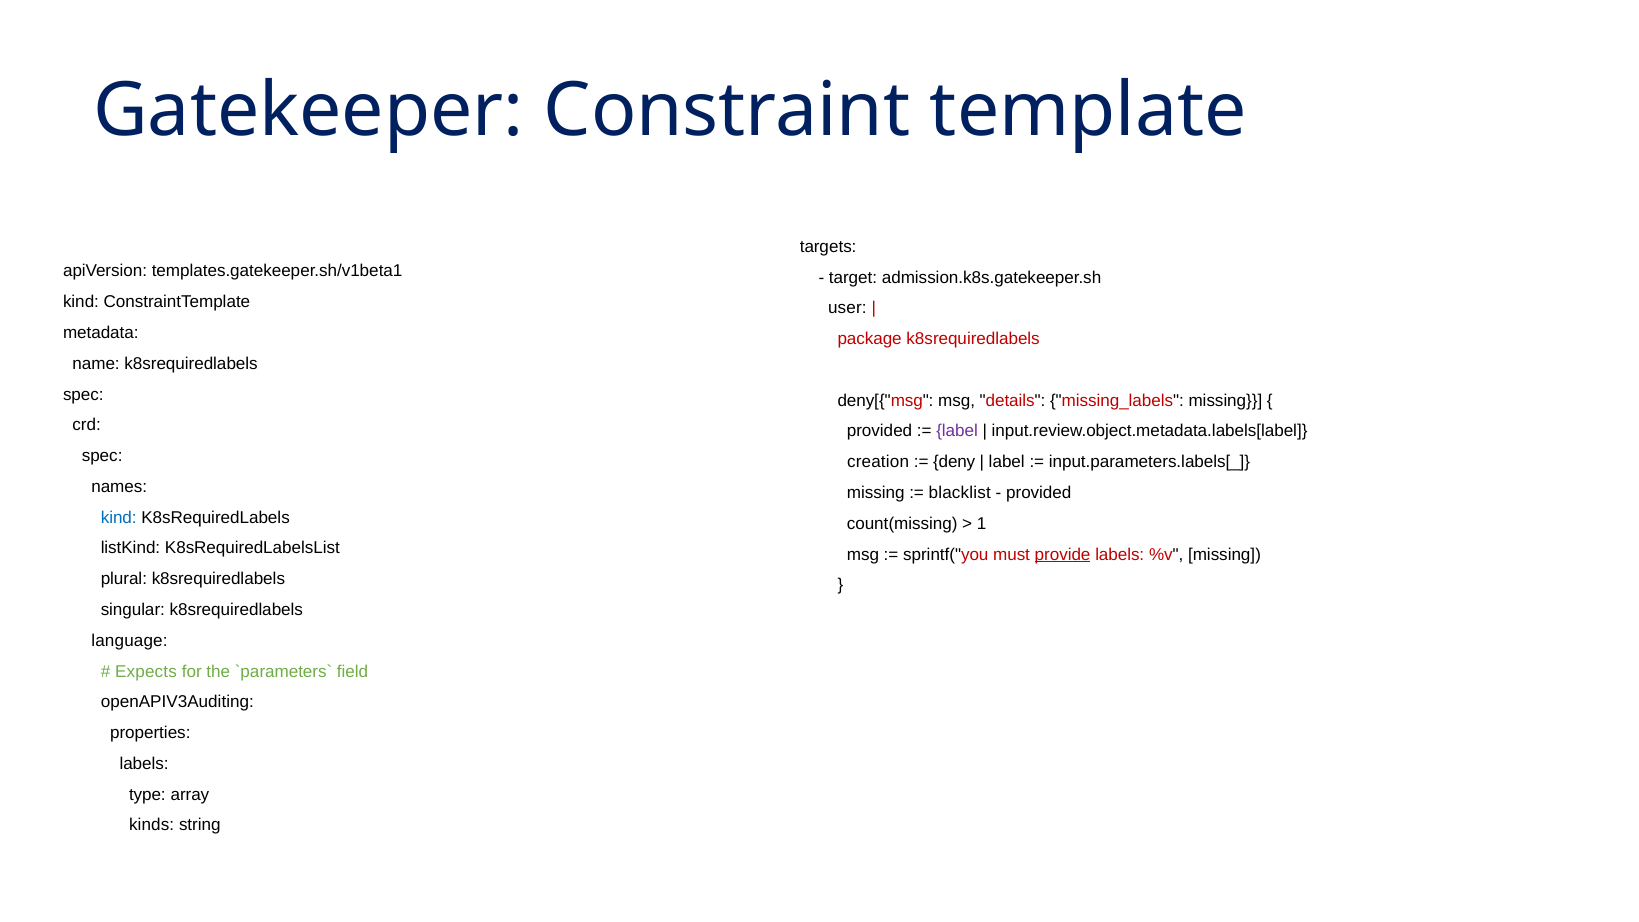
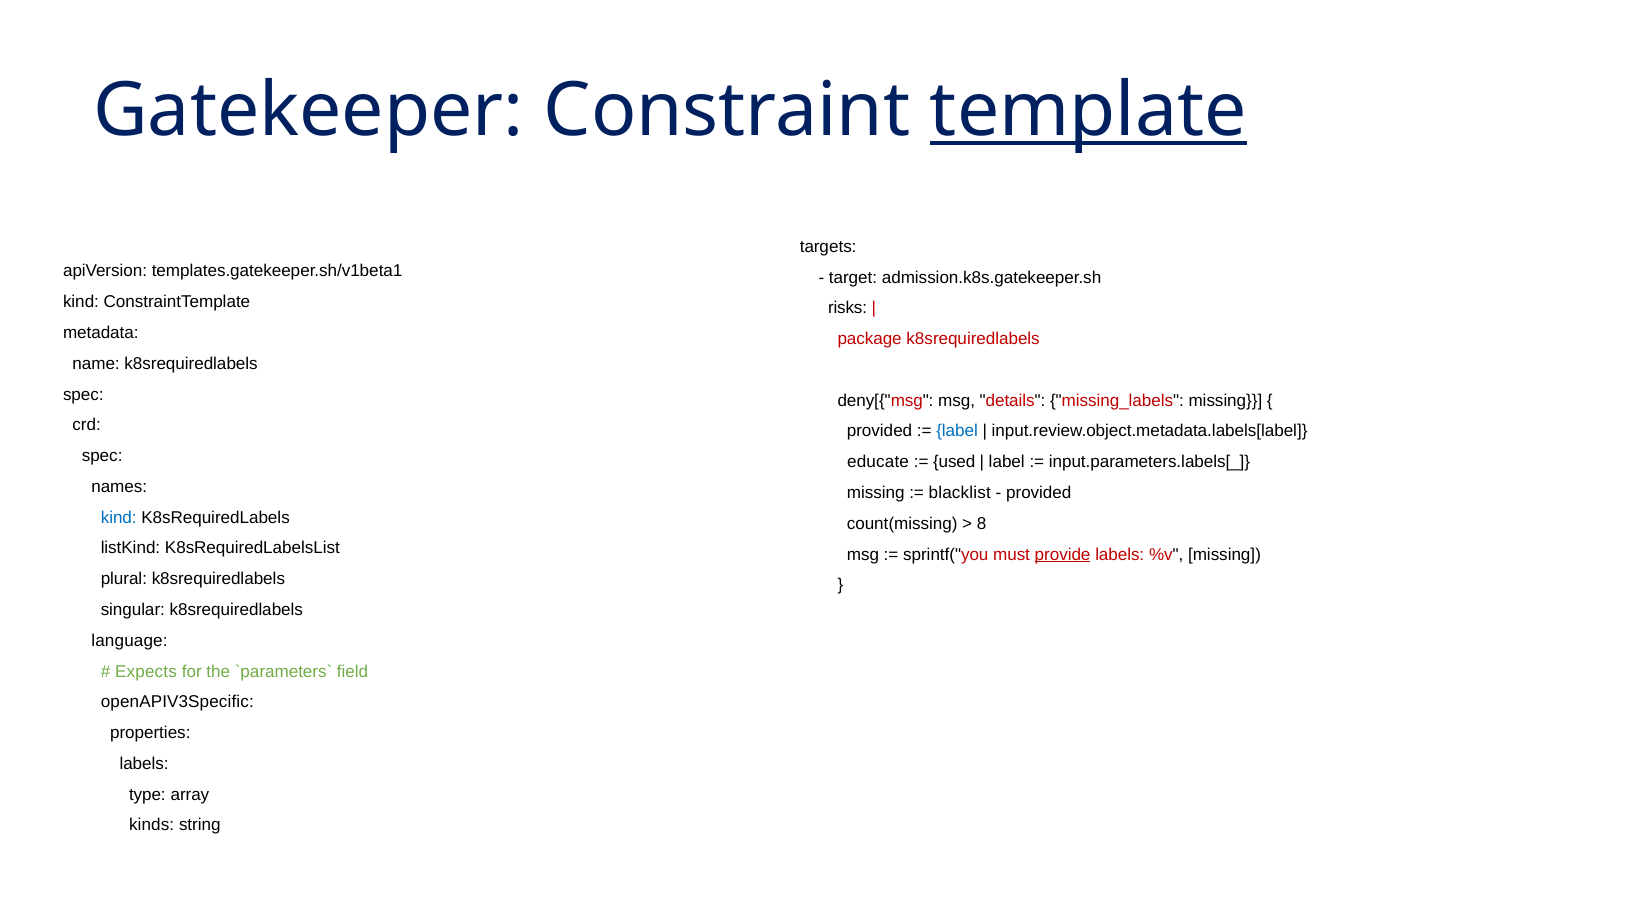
template underline: none -> present
user: user -> risks
label at (957, 431) colour: purple -> blue
creation: creation -> educate
deny: deny -> used
1: 1 -> 8
openAPIV3Auditing: openAPIV3Auditing -> openAPIV3Specific
